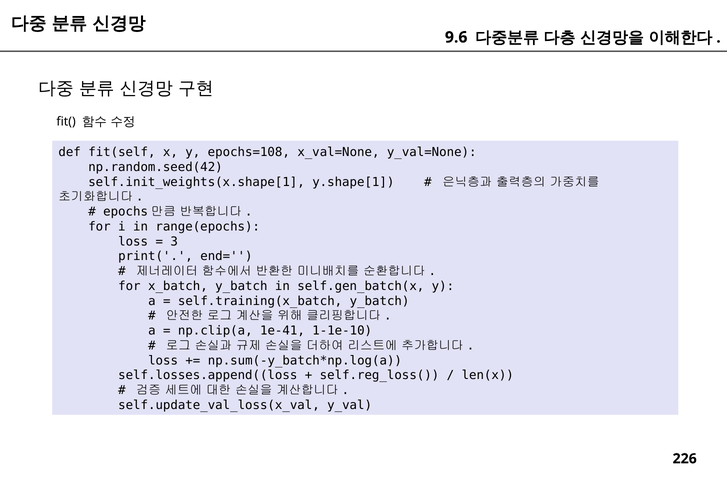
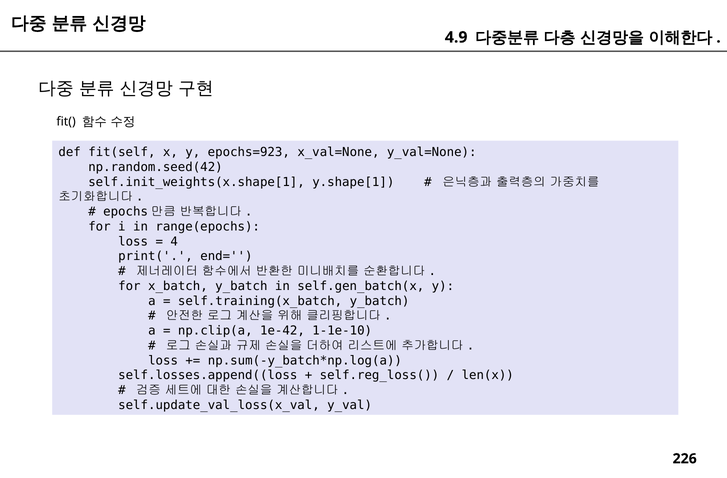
9.6: 9.6 -> 4.9
epochs=108: epochs=108 -> epochs=923
3: 3 -> 4
1e-41: 1e-41 -> 1e-42
